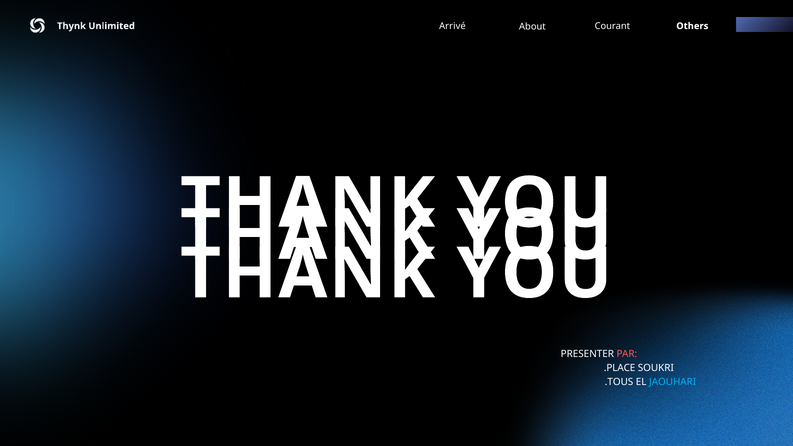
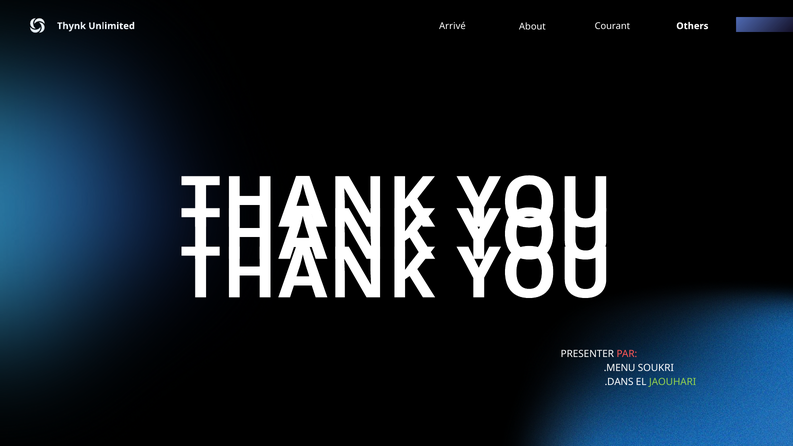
.PLACE: .PLACE -> .MENU
.TOUS: .TOUS -> .DANS
JAOUHARI colour: light blue -> light green
